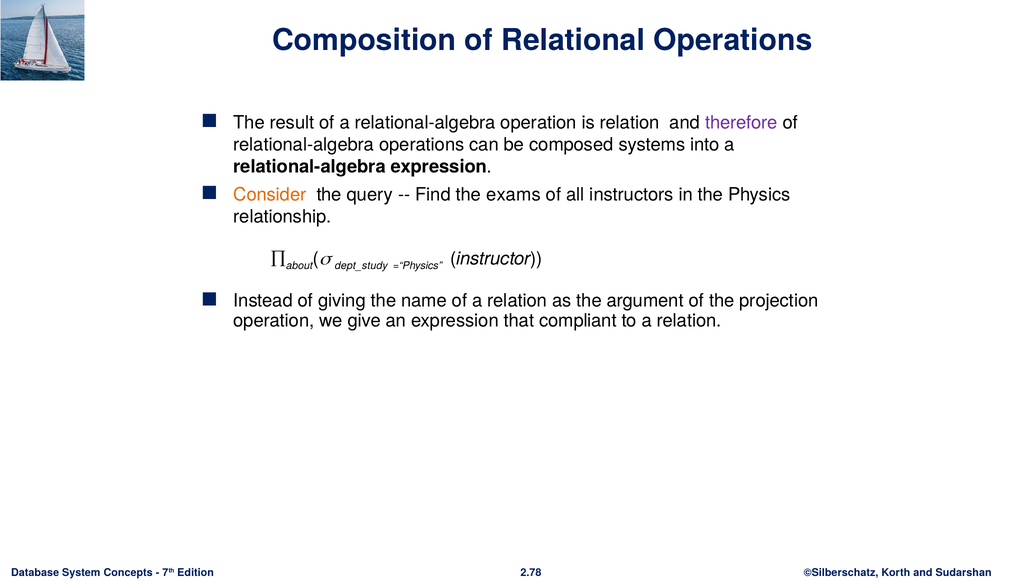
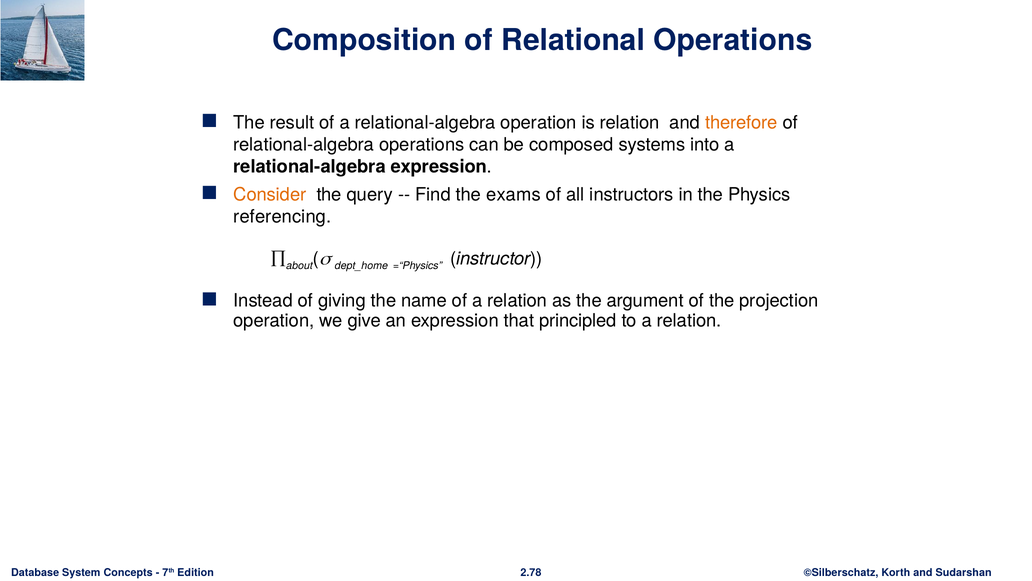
therefore colour: purple -> orange
relationship: relationship -> referencing
dept_study: dept_study -> dept_home
compliant: compliant -> principled
